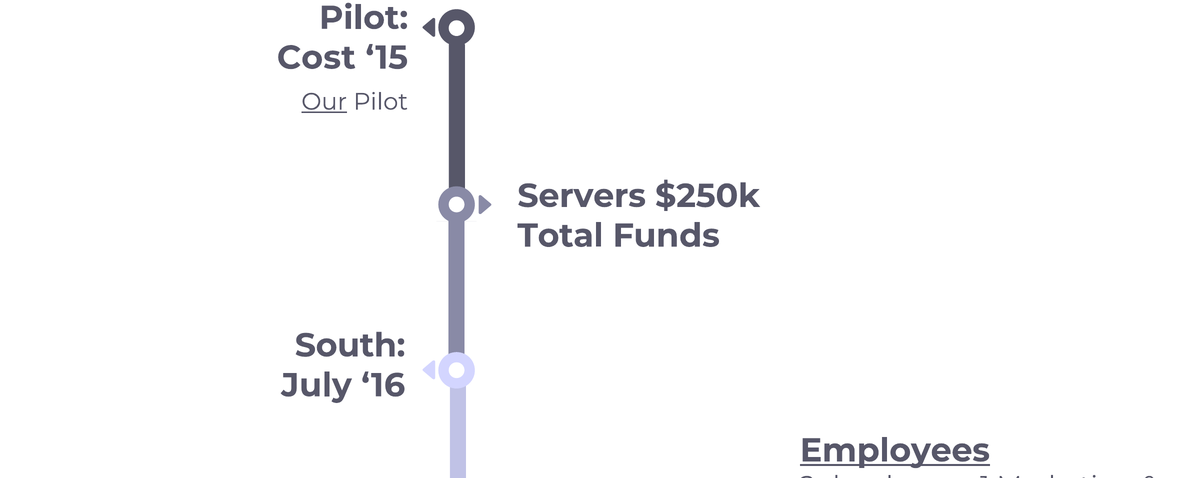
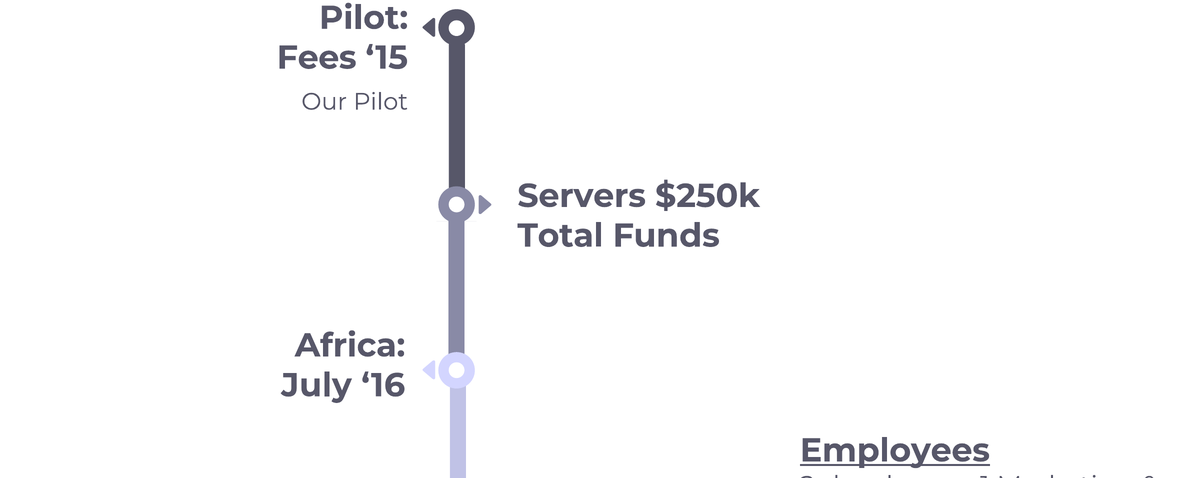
Cost at (316, 58): Cost -> Fees
Our underline: present -> none
South: South -> Africa
